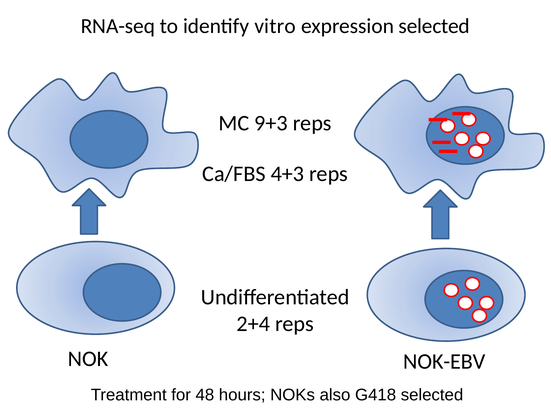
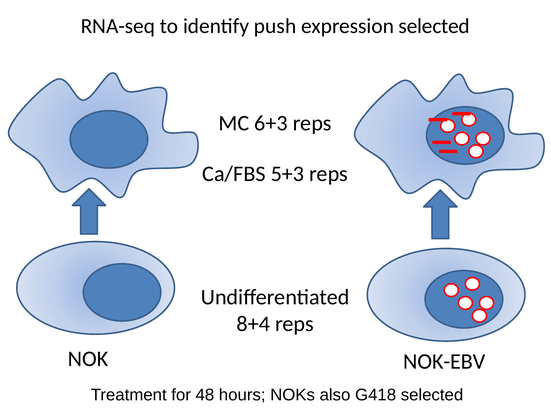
vitro: vitro -> push
9+3: 9+3 -> 6+3
4+3: 4+3 -> 5+3
2+4: 2+4 -> 8+4
